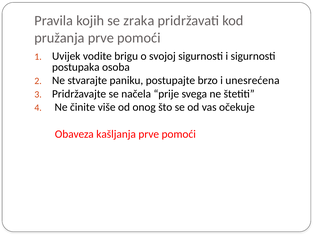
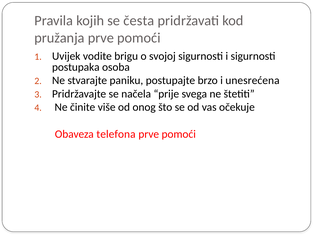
zraka: zraka -> česta
kašljanja: kašljanja -> telefona
